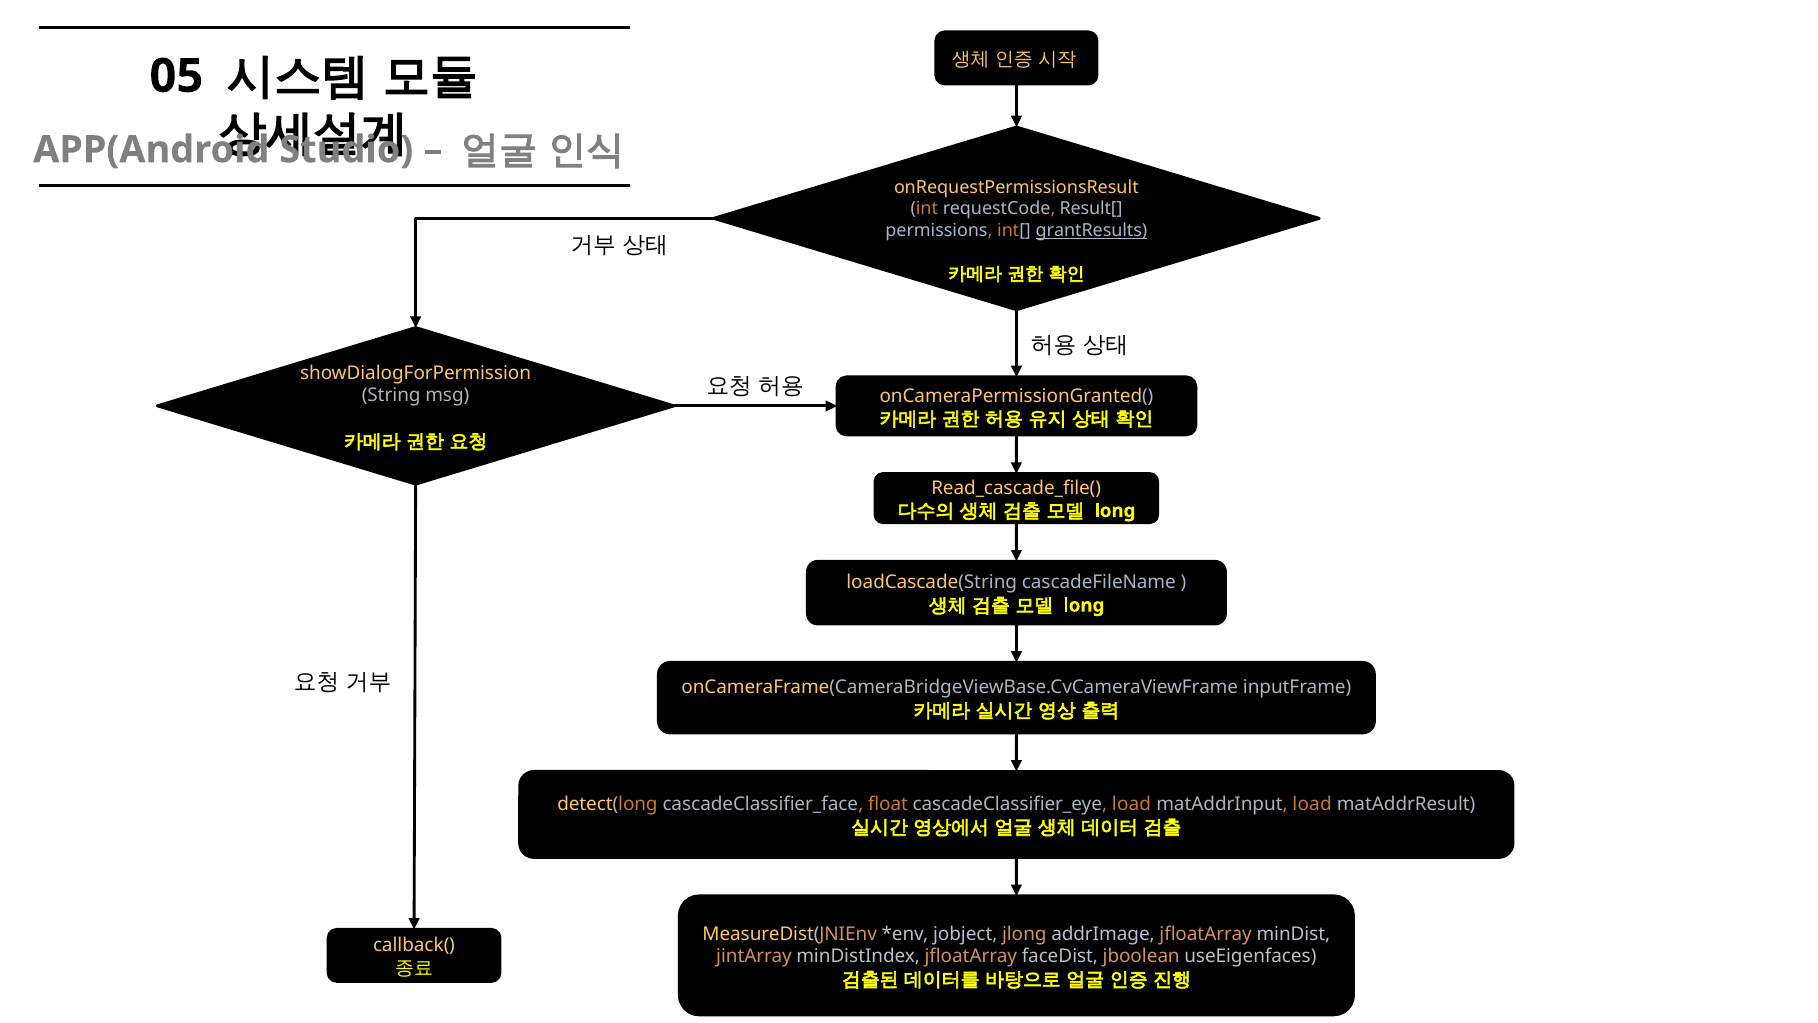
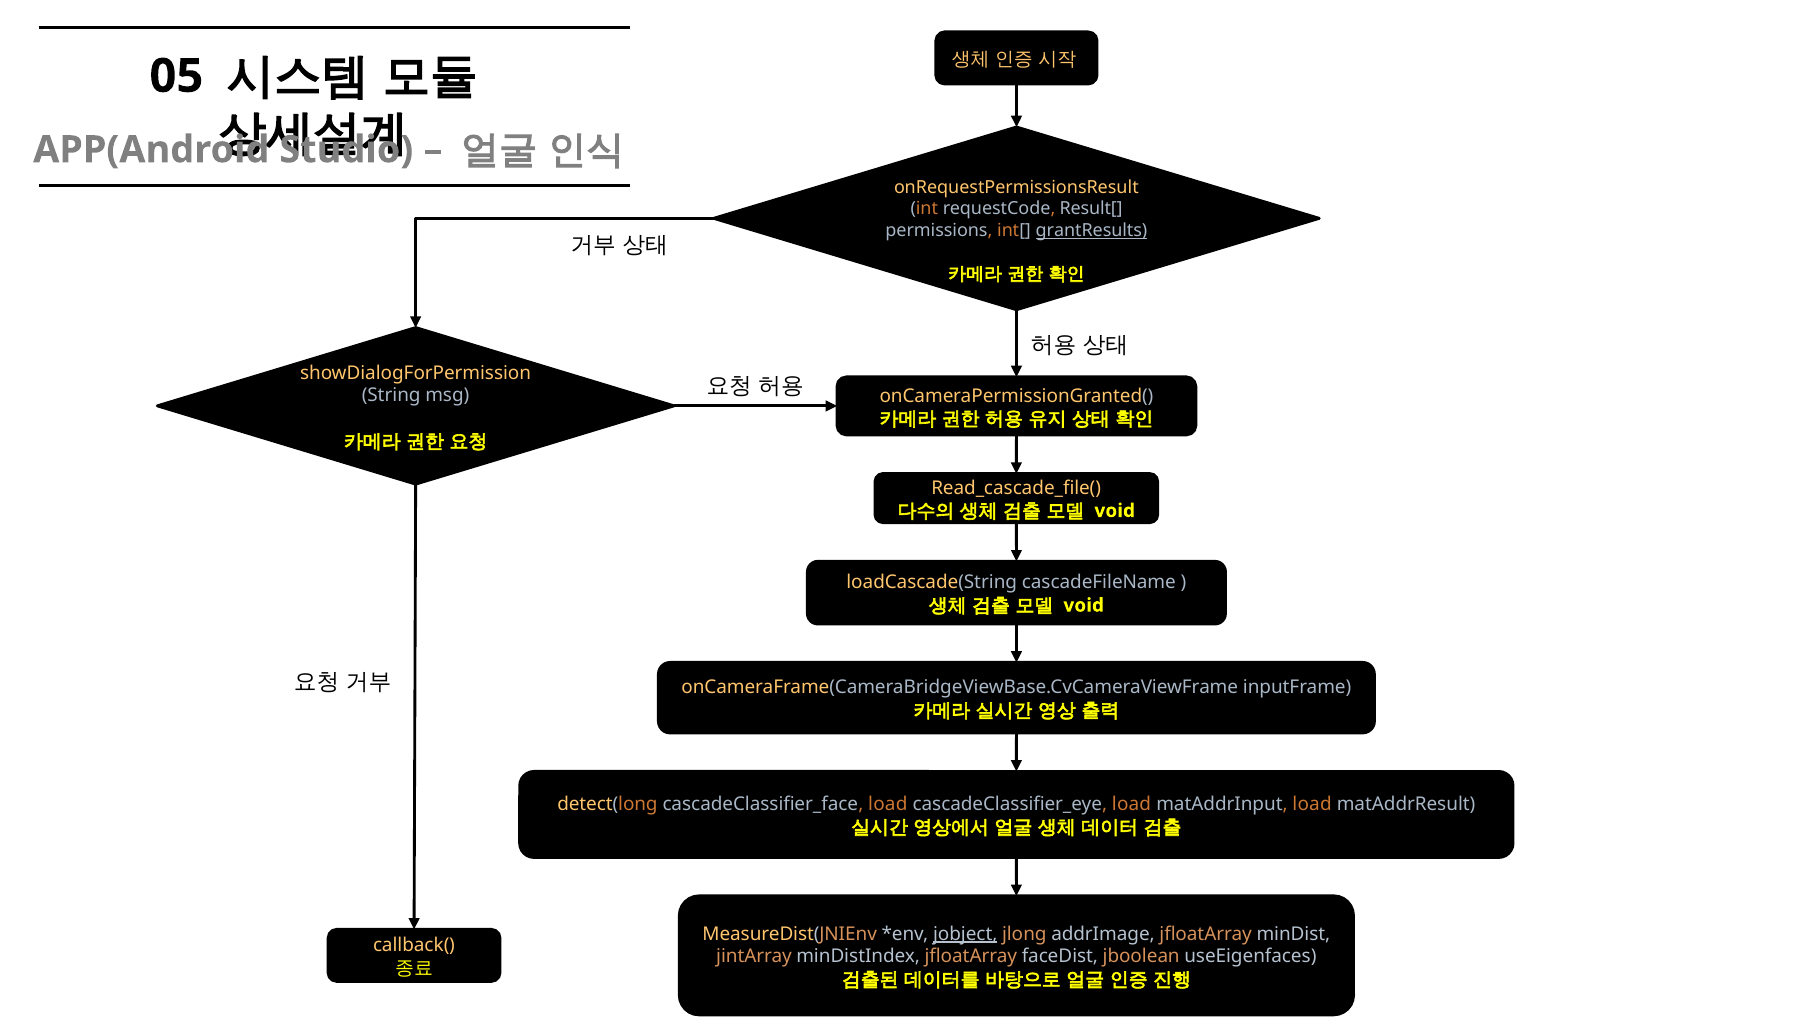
long at (1115, 511): long -> void
long at (1084, 605): long -> void
cascadeClassifier_face float: float -> load
jobject underline: none -> present
